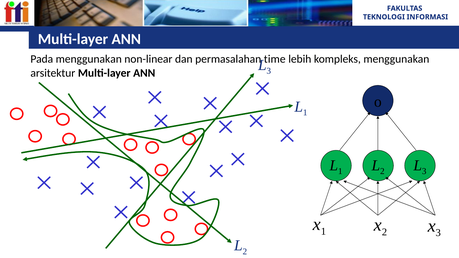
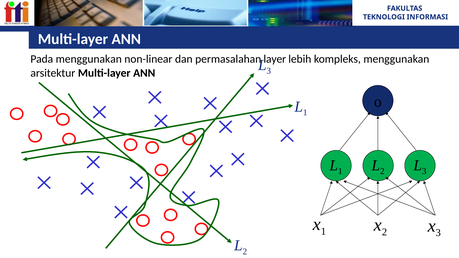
time: time -> layer
